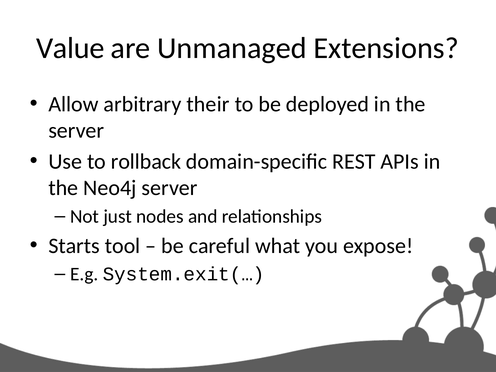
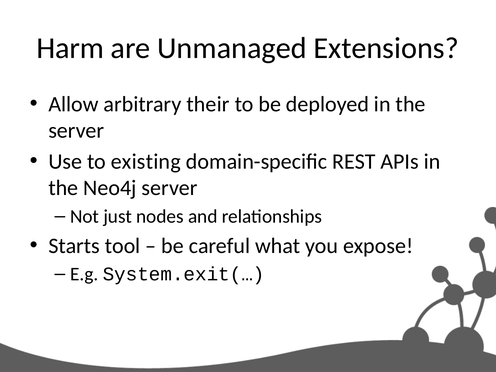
Value: Value -> Harm
rollback: rollback -> existing
